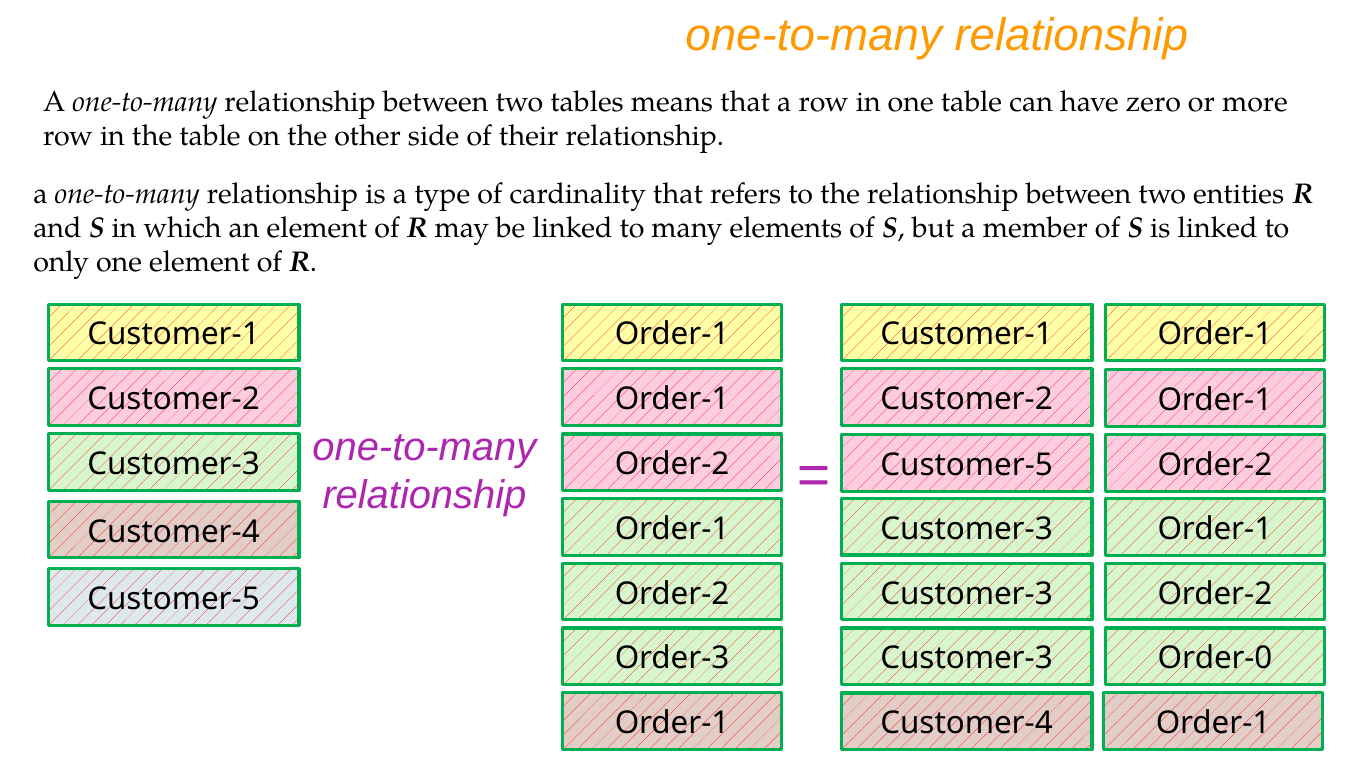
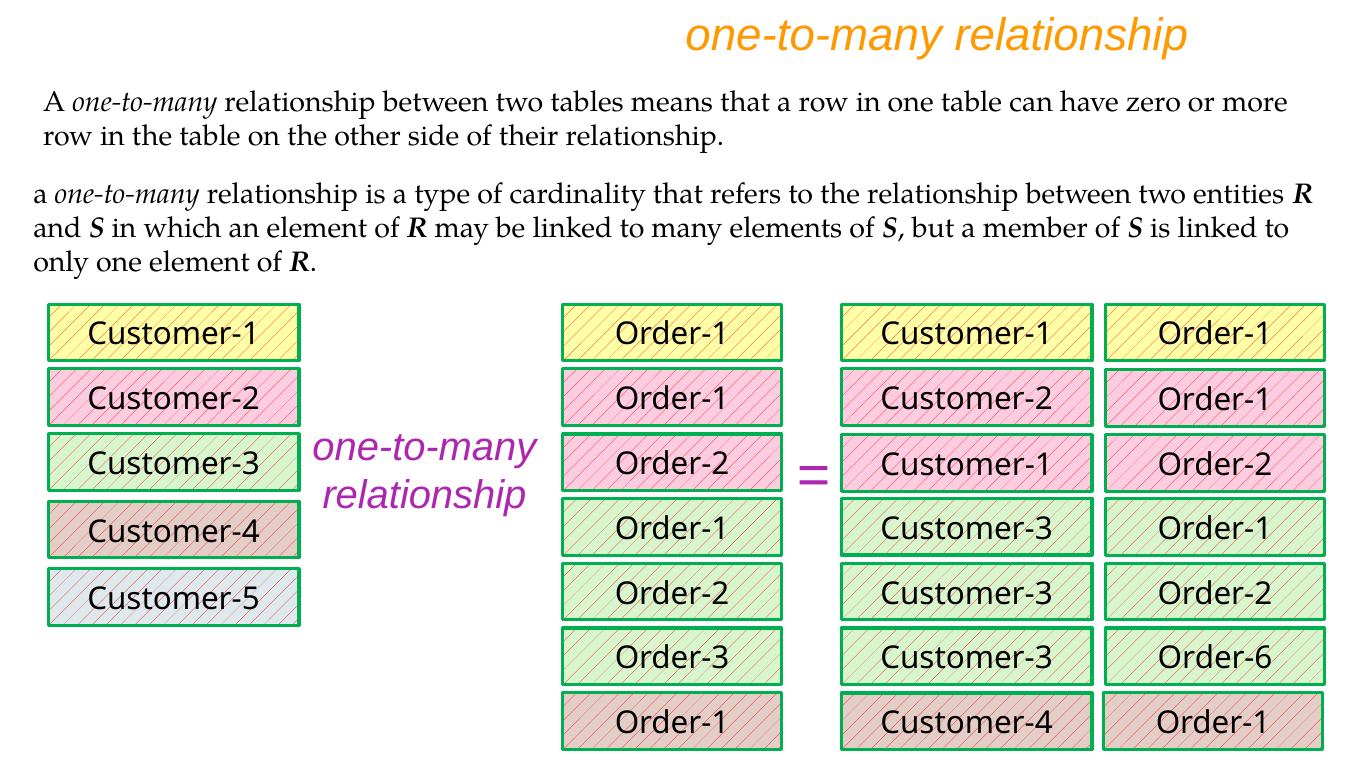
Customer-5 at (967, 465): Customer-5 -> Customer-1
Order-0: Order-0 -> Order-6
